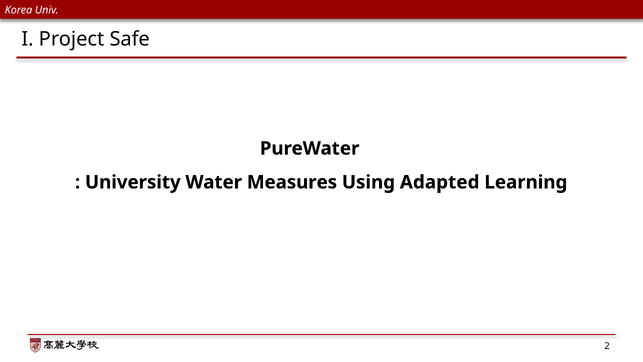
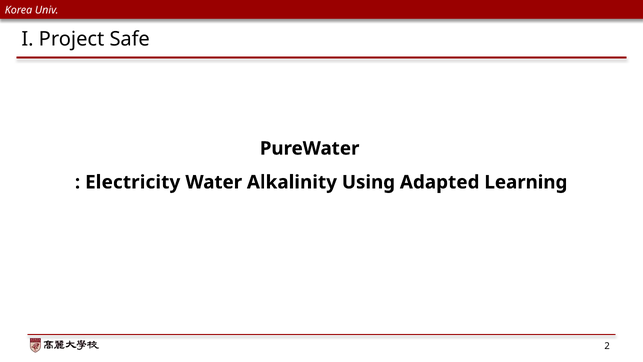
University: University -> Electricity
Measures: Measures -> Alkalinity
